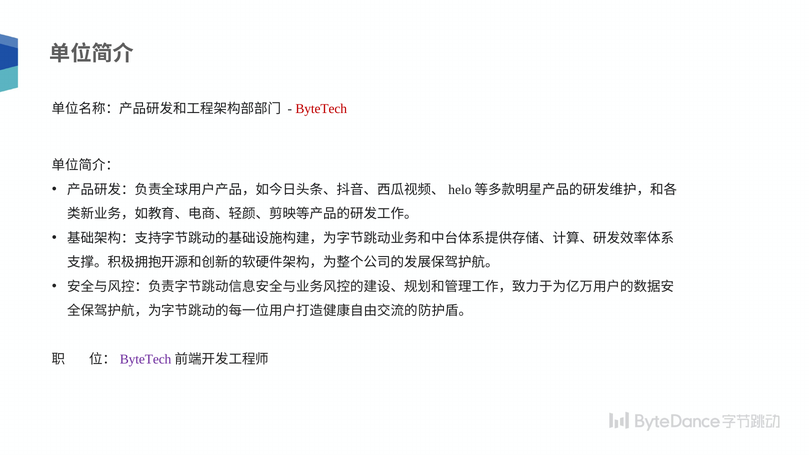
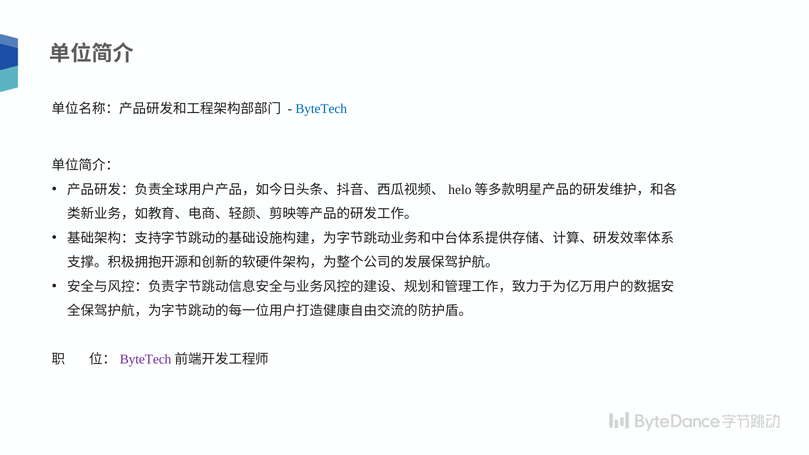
ByteTech at (321, 109) colour: red -> blue
